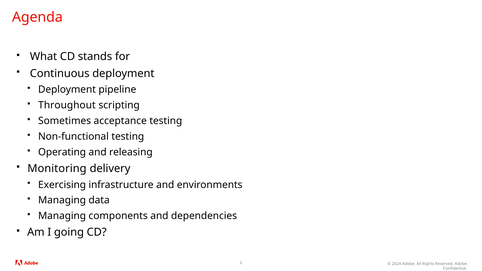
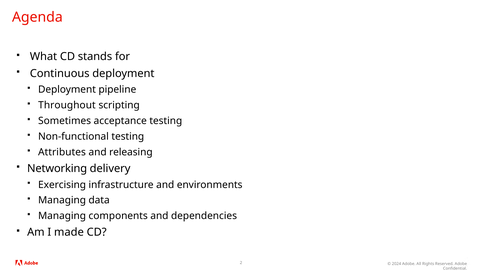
Operating: Operating -> Attributes
Monitoring: Monitoring -> Networking
going: going -> made
